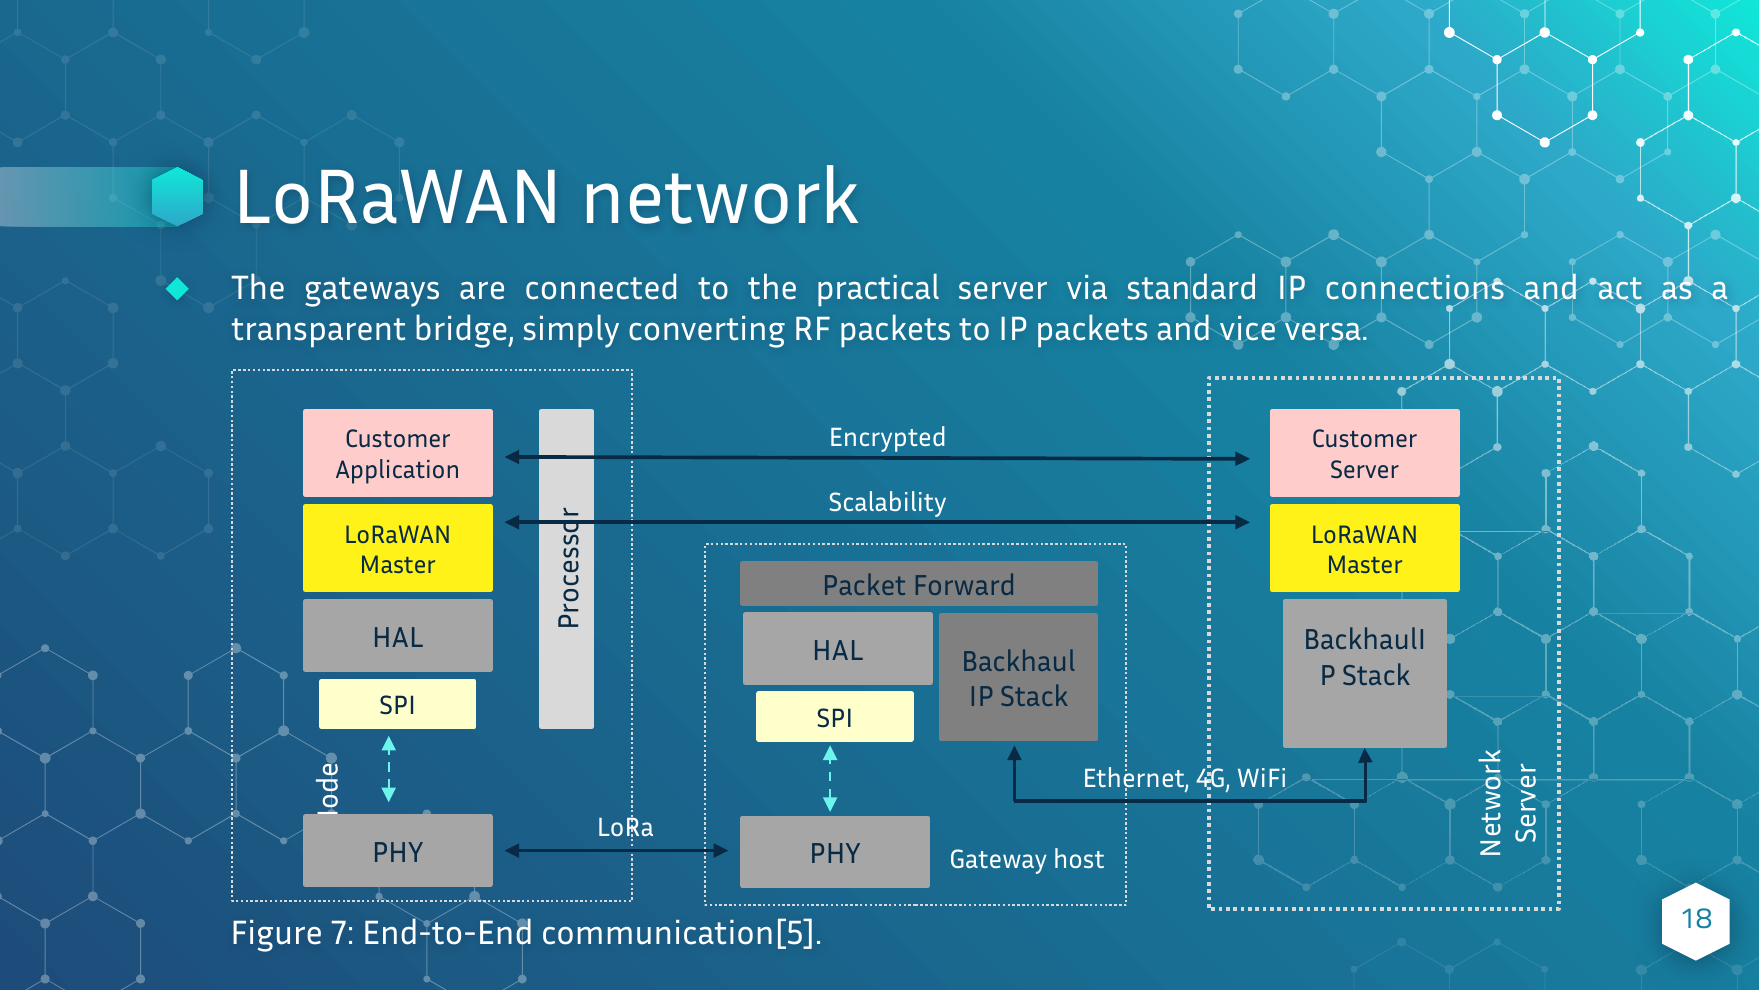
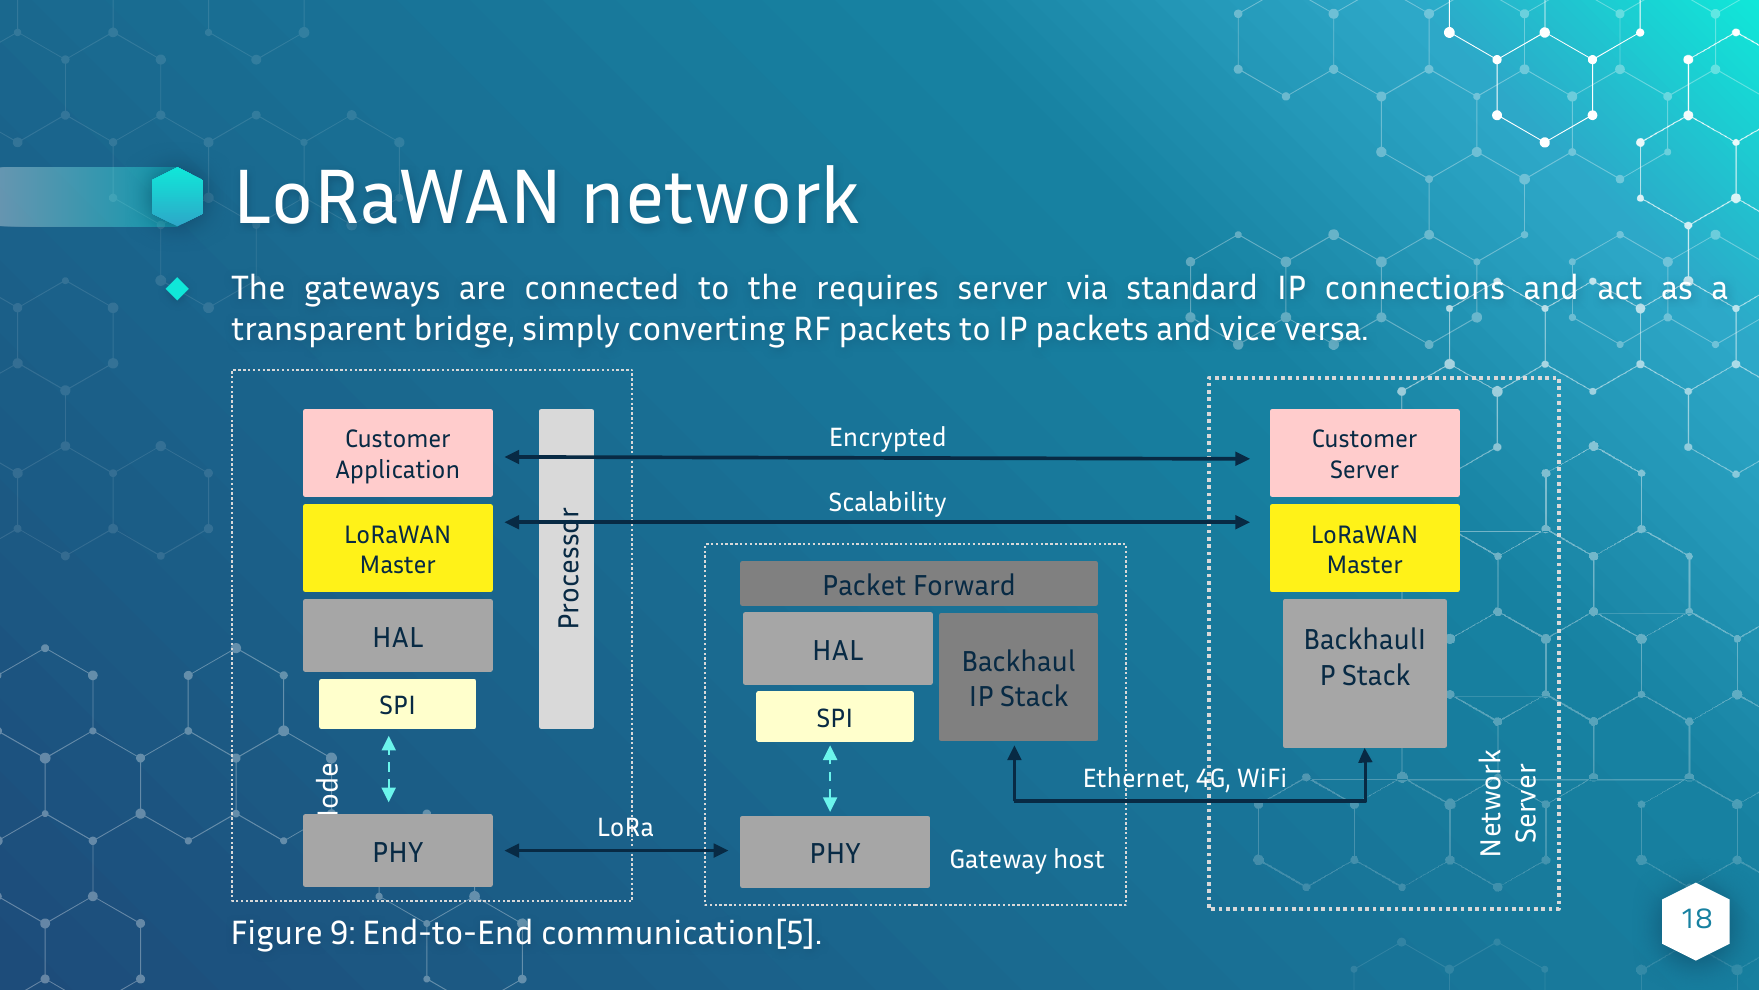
practical: practical -> requires
7: 7 -> 9
